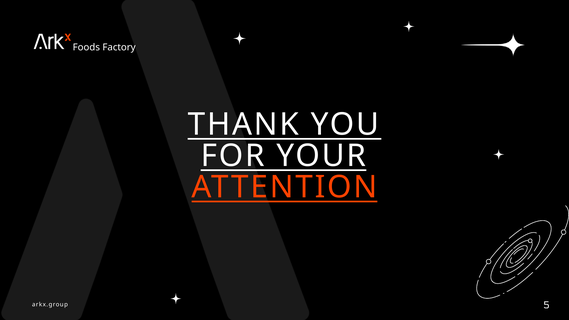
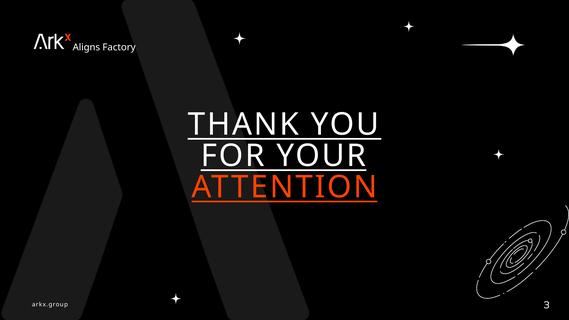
Foods: Foods -> Aligns
5: 5 -> 3
